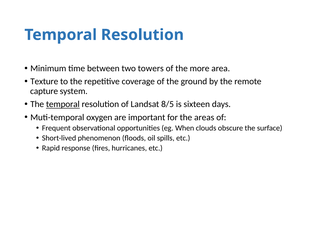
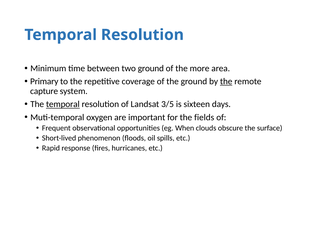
two towers: towers -> ground
Texture: Texture -> Primary
the at (226, 82) underline: none -> present
8/5: 8/5 -> 3/5
areas: areas -> fields
